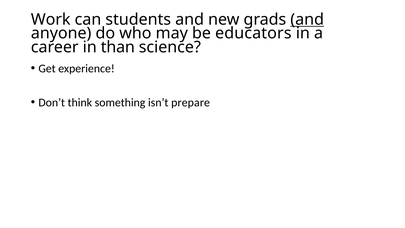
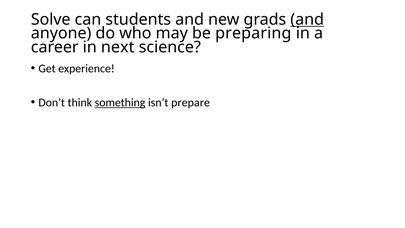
Work: Work -> Solve
educators: educators -> preparing
than: than -> next
something underline: none -> present
